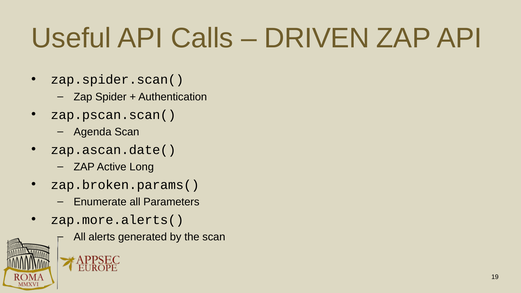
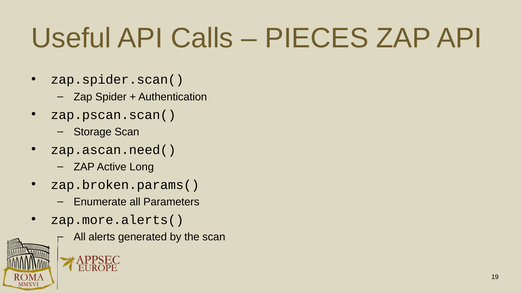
DRIVEN: DRIVEN -> PIECES
Agenda: Agenda -> Storage
zap.ascan.date(: zap.ascan.date( -> zap.ascan.need(
